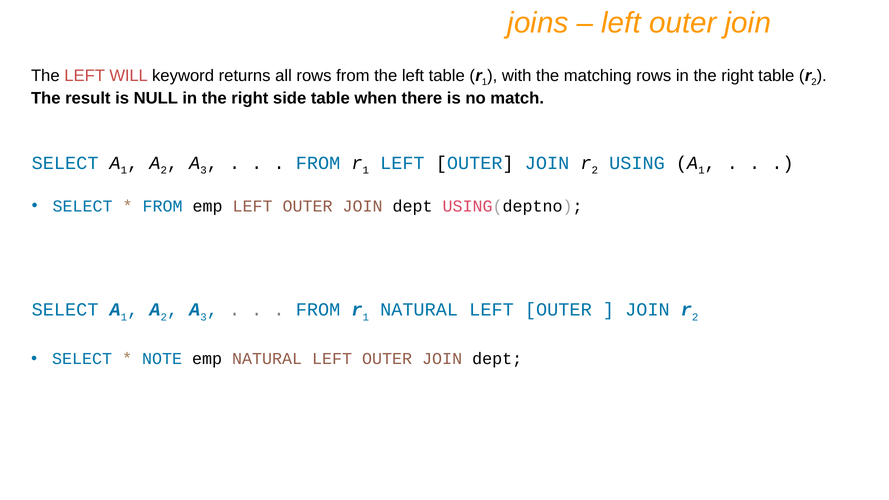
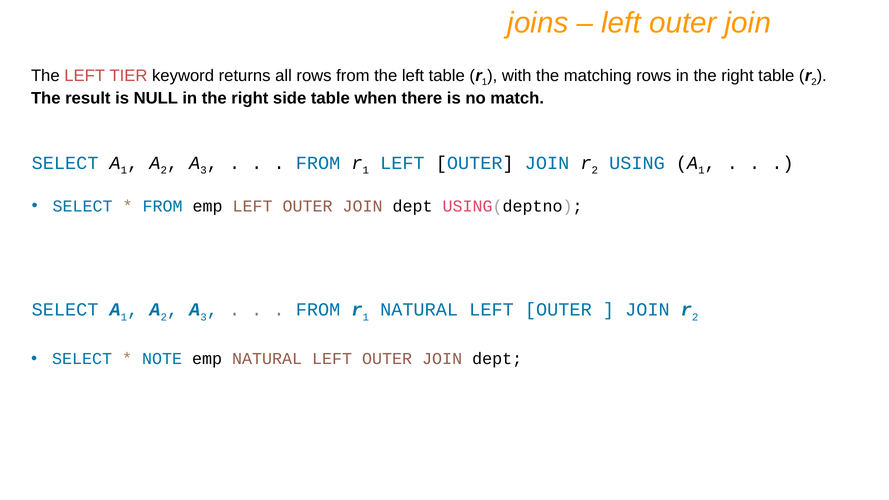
WILL: WILL -> TIER
